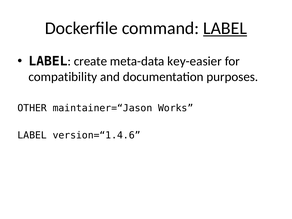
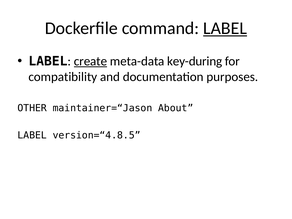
create underline: none -> present
key-easier: key-easier -> key-during
Works: Works -> About
version=“1.4.6: version=“1.4.6 -> version=“4.8.5
